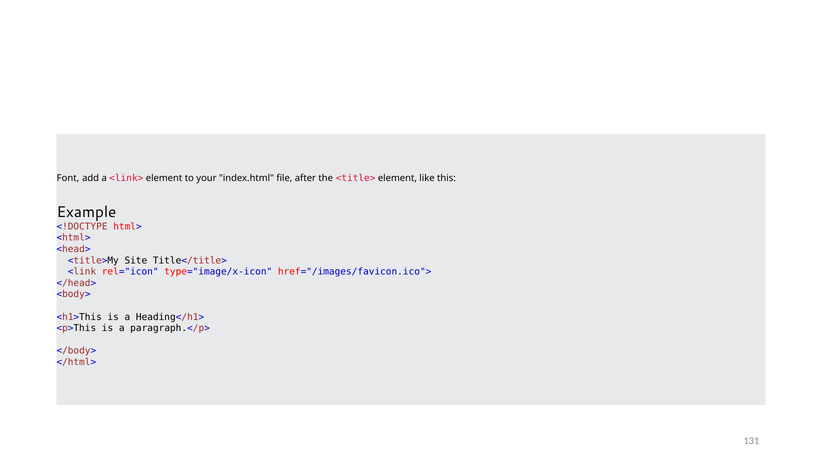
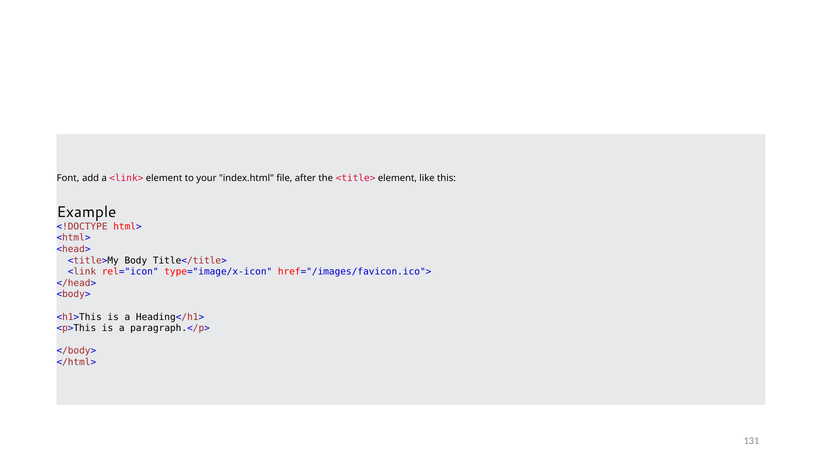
Site: Site -> Body
